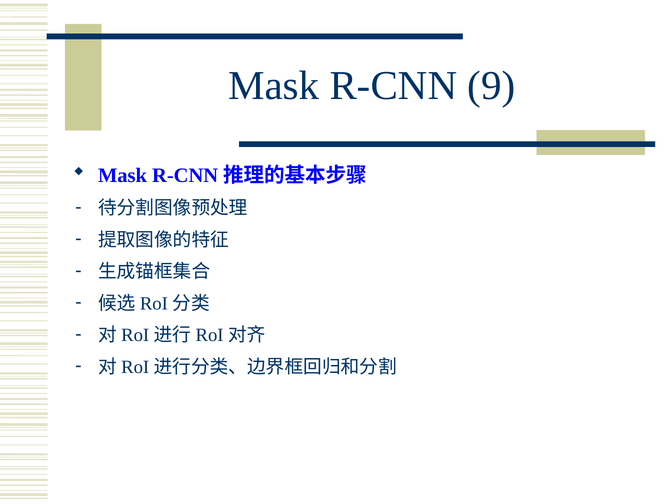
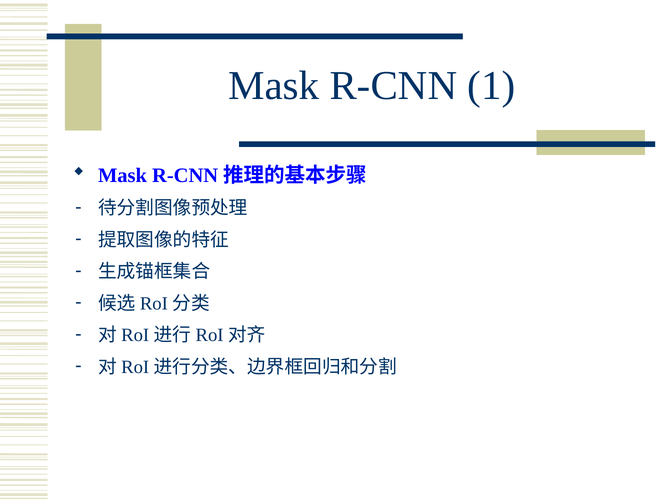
9: 9 -> 1
